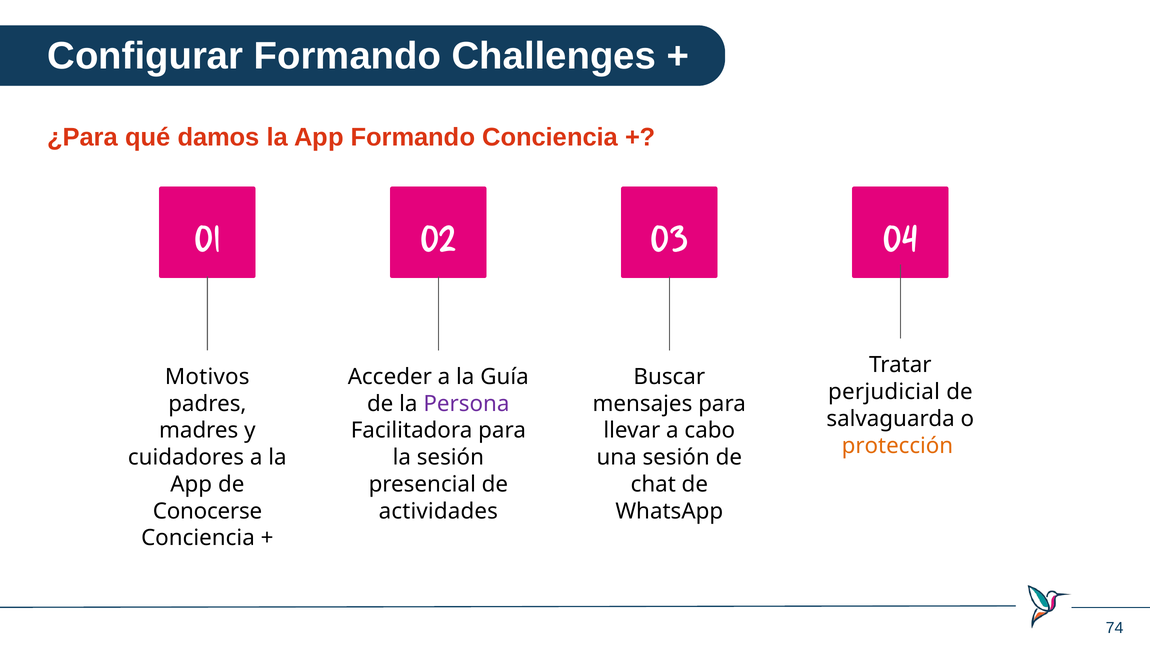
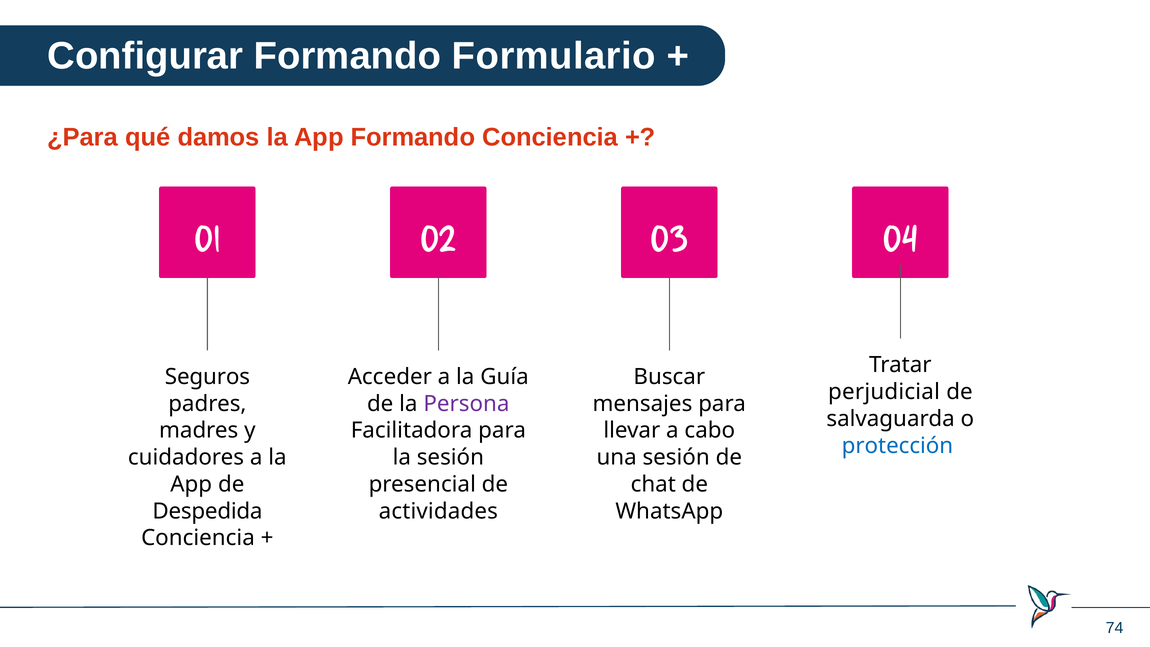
Challenges: Challenges -> Formulario
Motivos: Motivos -> Seguros
protección colour: orange -> blue
Conocerse: Conocerse -> Despedida
